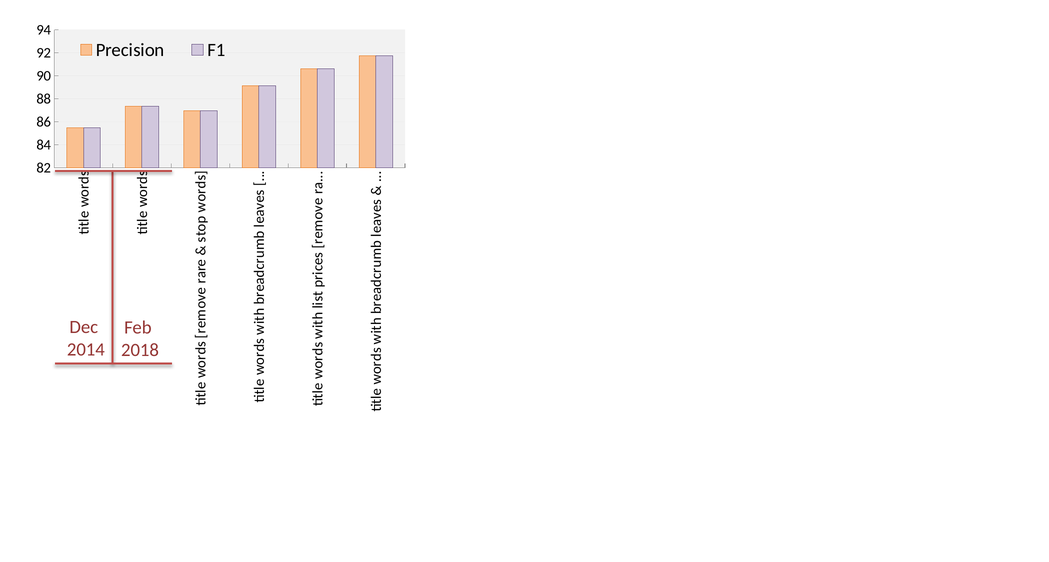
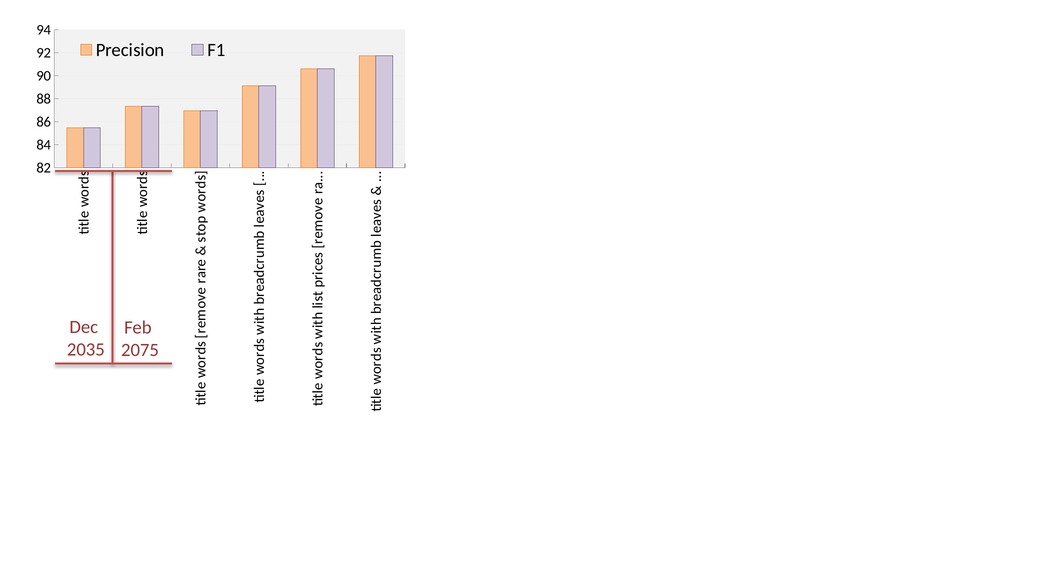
2014: 2014 -> 2035
2018: 2018 -> 2075
